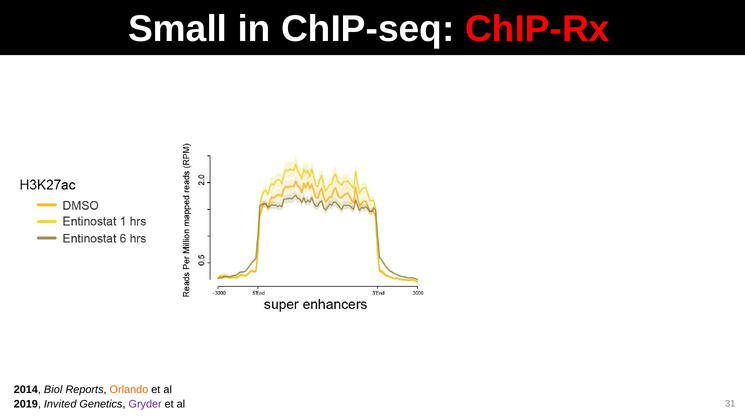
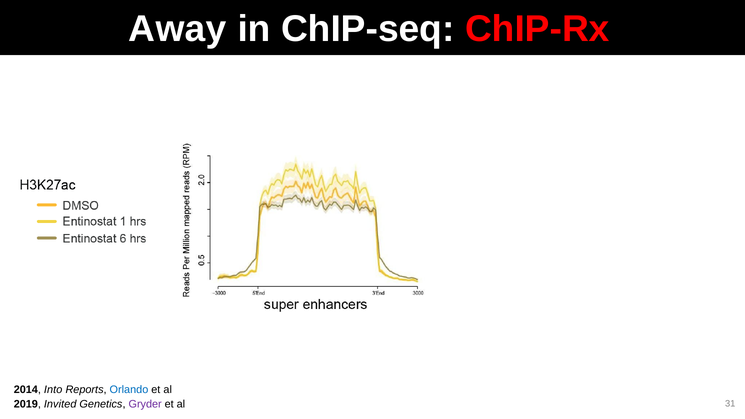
Small: Small -> Away
Biol: Biol -> Into
Orlando colour: orange -> blue
